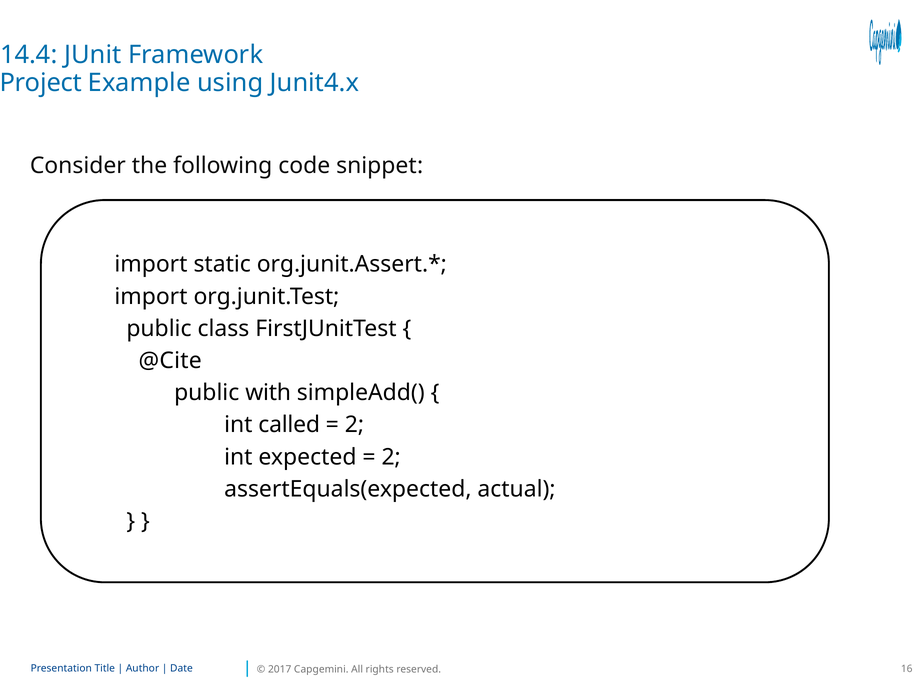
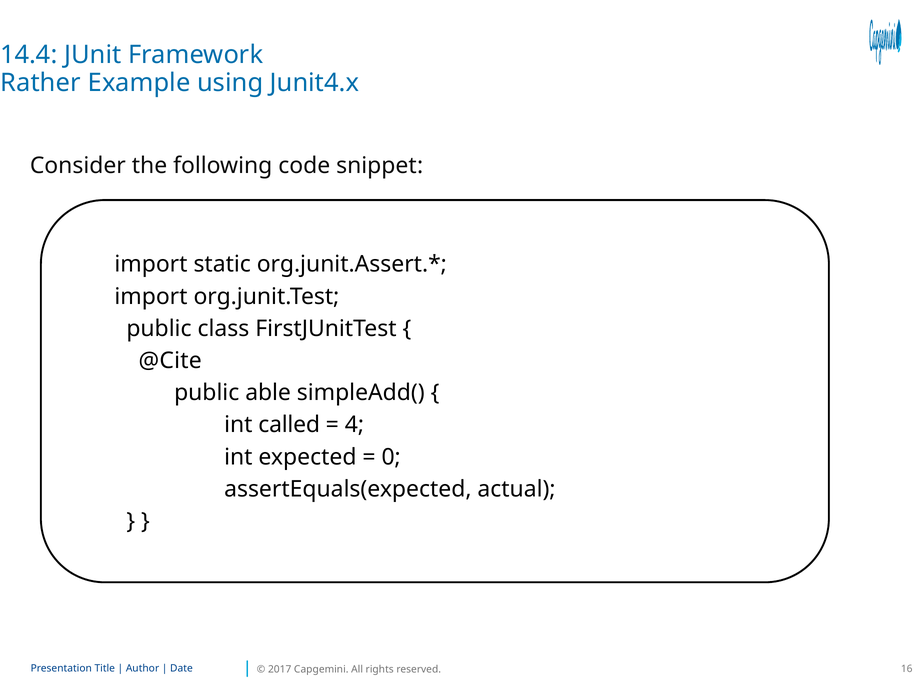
Project: Project -> Rather
with: with -> able
2 at (354, 425): 2 -> 4
2 at (391, 457): 2 -> 0
